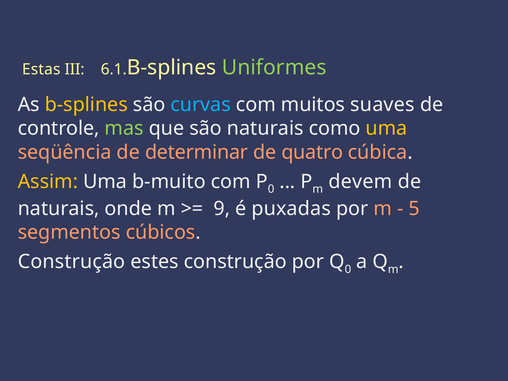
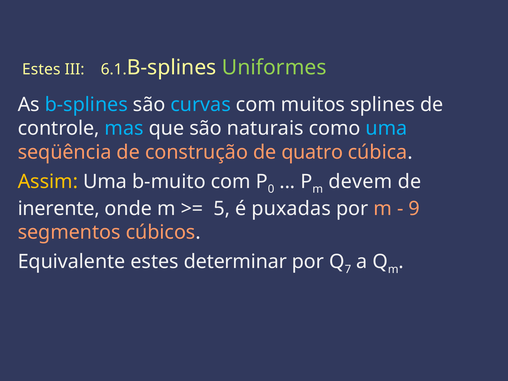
Estas at (41, 69): Estas -> Estes
b-splines at (86, 105) colour: yellow -> light blue
suaves: suaves -> splines
mas colour: light green -> light blue
uma at (386, 128) colour: yellow -> light blue
determinar: determinar -> construção
naturais at (59, 209): naturais -> inerente
9: 9 -> 5
5: 5 -> 9
Construção at (71, 262): Construção -> Equivalente
estes construção: construção -> determinar
0 at (348, 269): 0 -> 7
